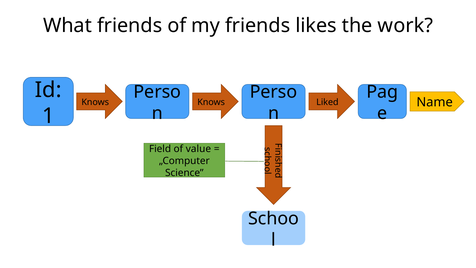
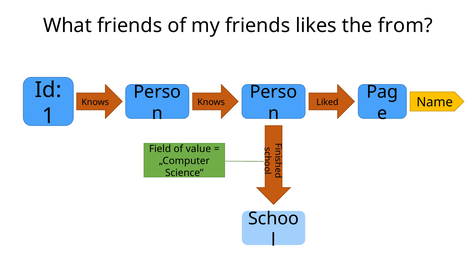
work: work -> from
